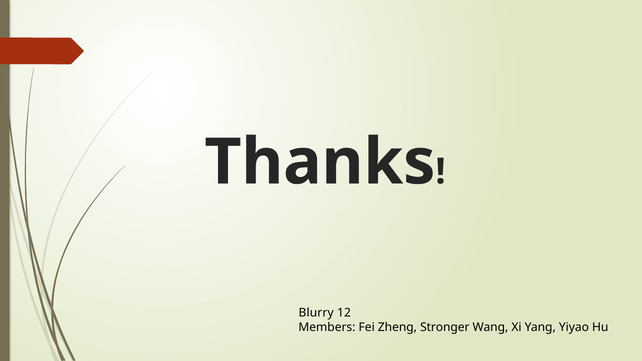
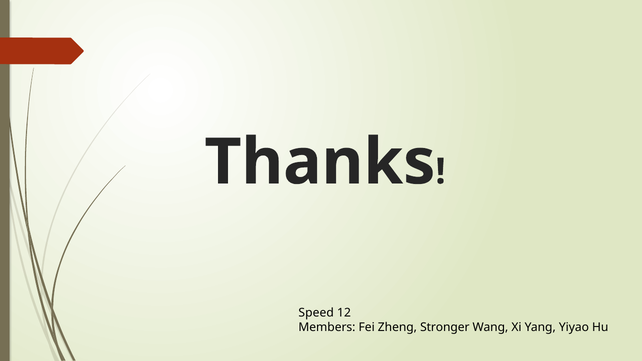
Blurry: Blurry -> Speed
